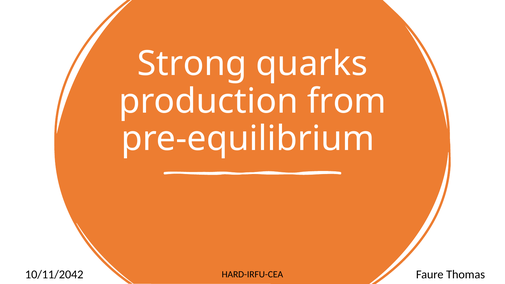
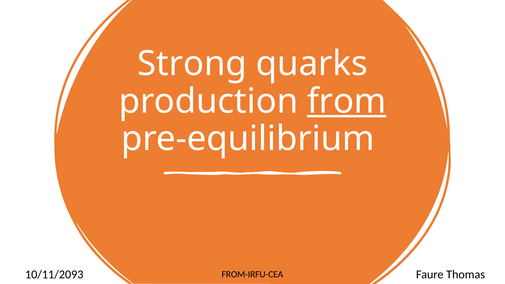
from underline: none -> present
10/11/2042: 10/11/2042 -> 10/11/2093
HARD-IRFU-CEA: HARD-IRFU-CEA -> FROM-IRFU-CEA
